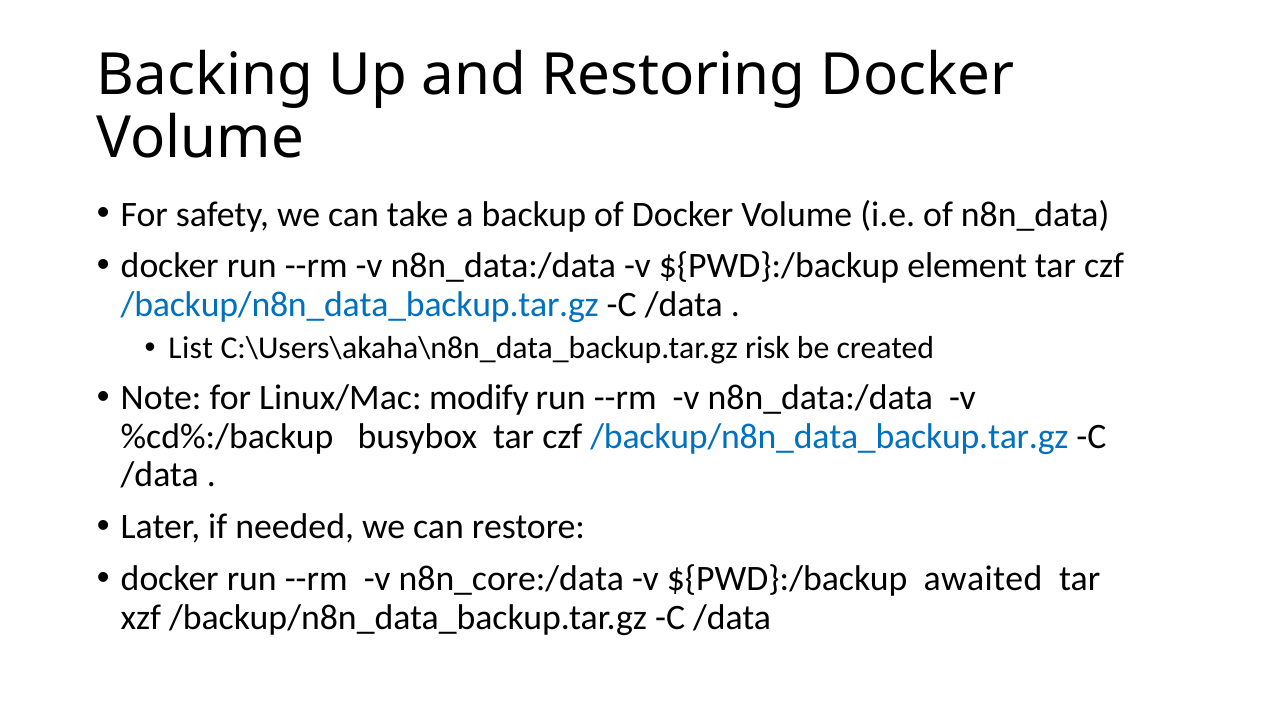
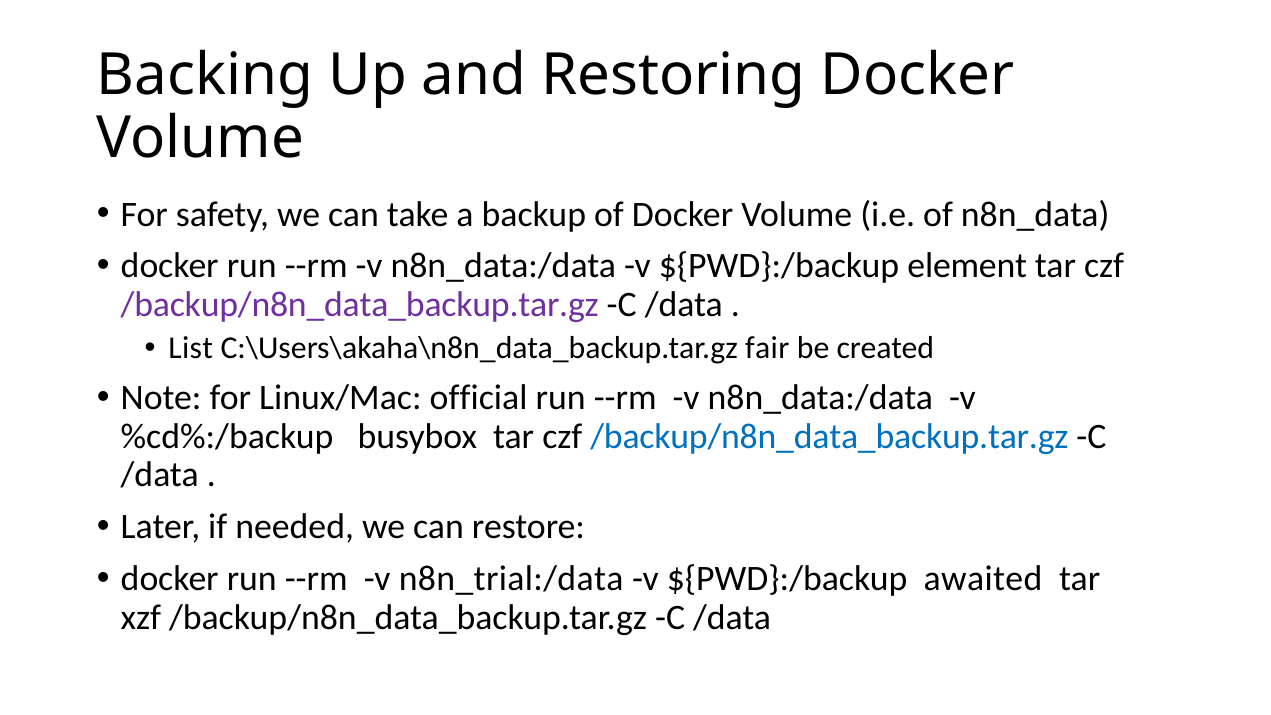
/backup/n8n_data_backup.tar.gz at (360, 305) colour: blue -> purple
risk: risk -> fair
modify: modify -> official
n8n_core:/data: n8n_core:/data -> n8n_trial:/data
